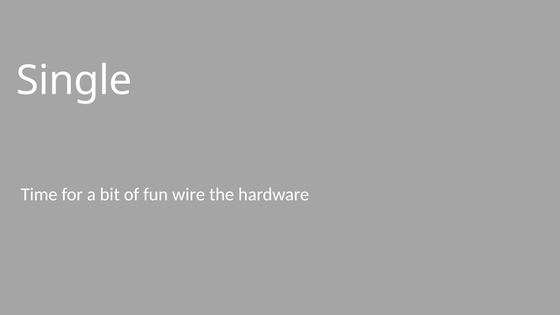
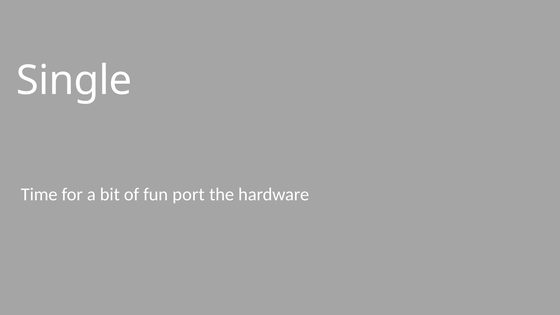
wire: wire -> port
